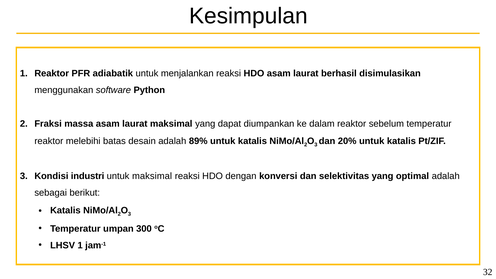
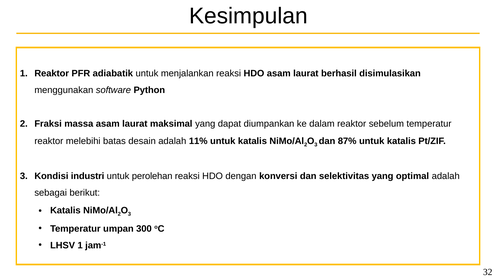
89%: 89% -> 11%
20%: 20% -> 87%
untuk maksimal: maksimal -> perolehan
